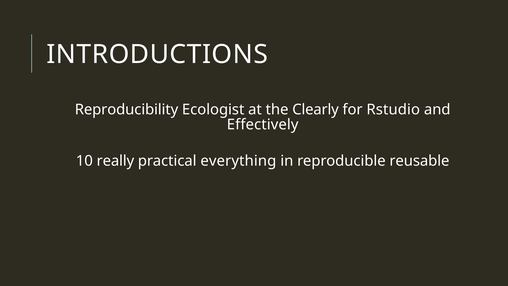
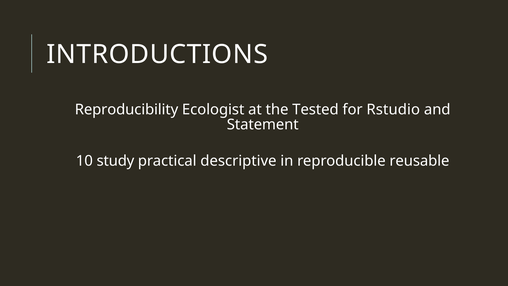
Clearly: Clearly -> Tested
Effectively: Effectively -> Statement
really: really -> study
everything: everything -> descriptive
